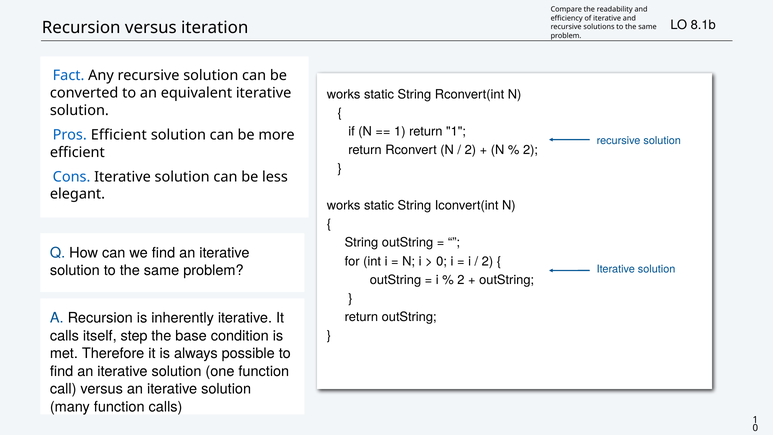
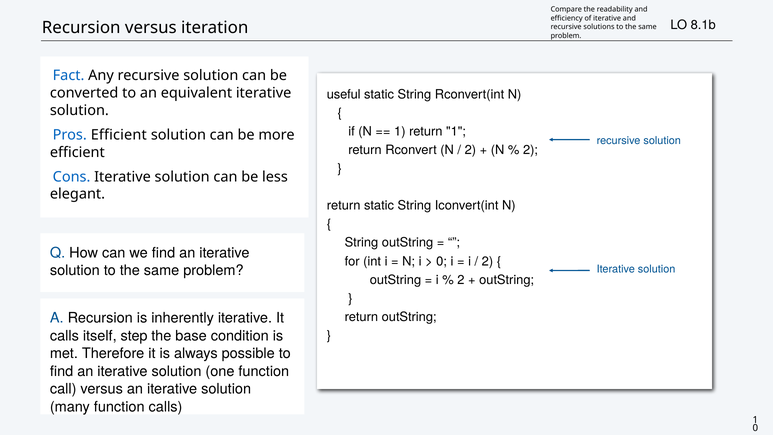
works at (344, 94): works -> useful
works at (344, 206): works -> return
